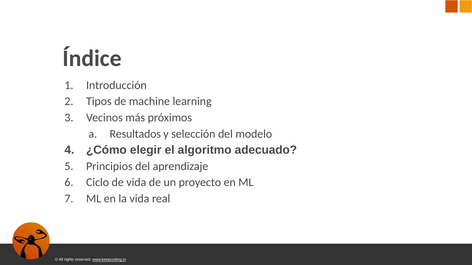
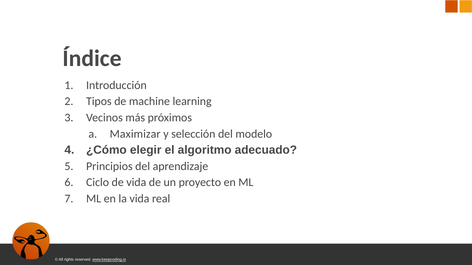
Resultados: Resultados -> Maximizar
